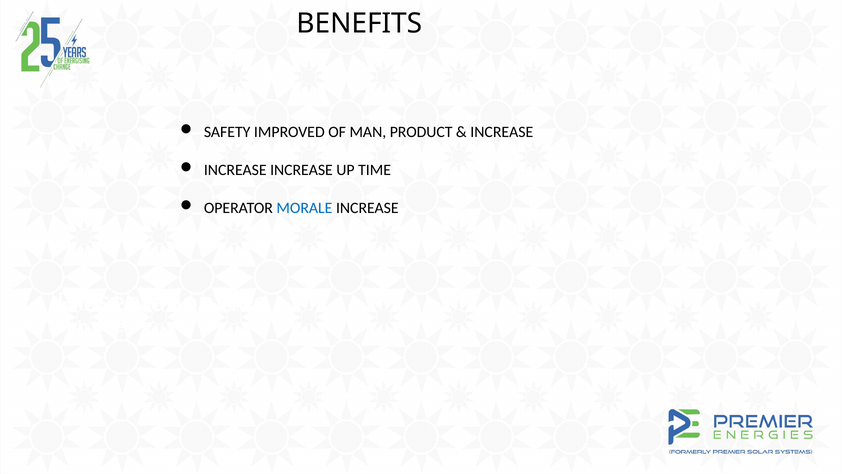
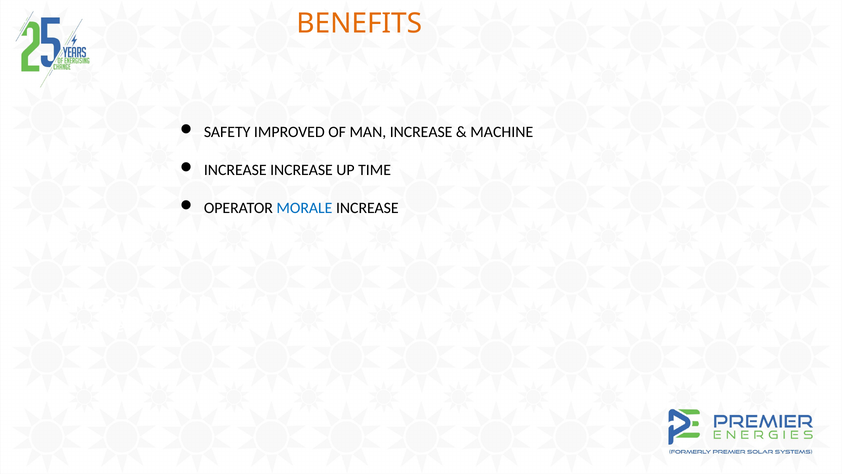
BENEFITS colour: black -> orange
MAN PRODUCT: PRODUCT -> INCREASE
INCREASE at (502, 132): INCREASE -> MACHINE
